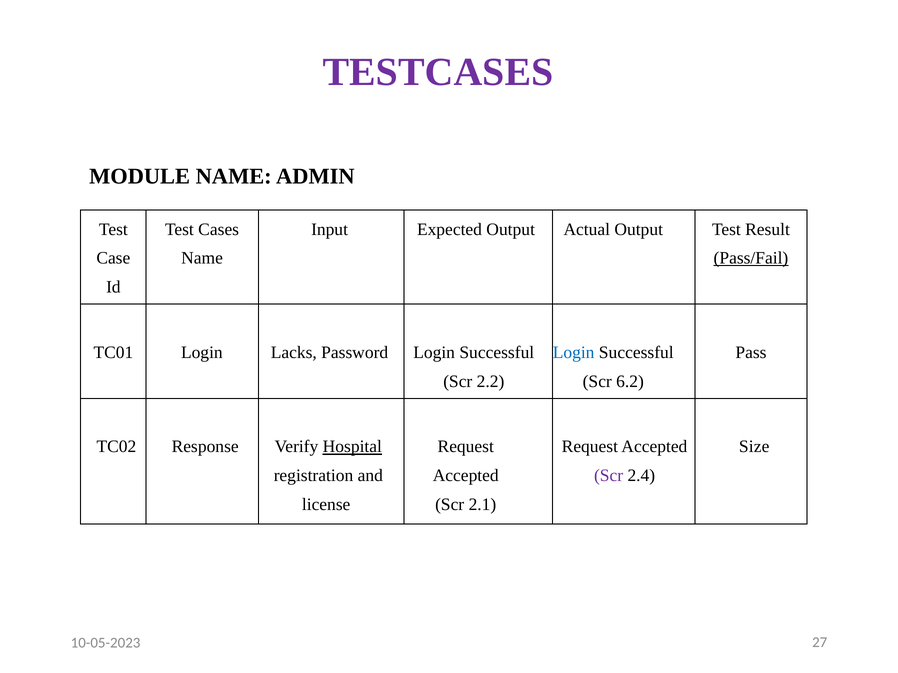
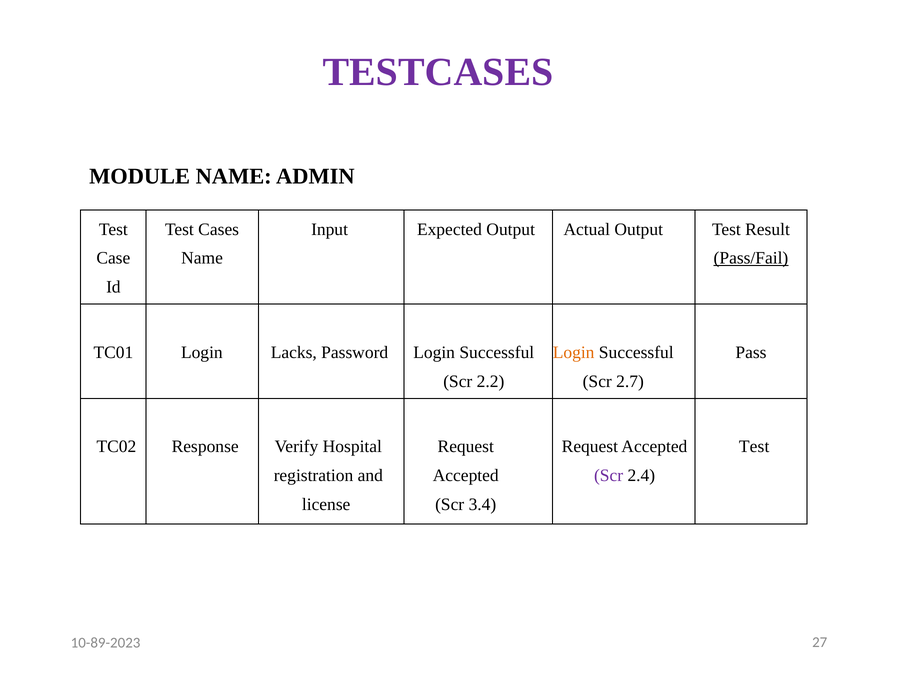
Login at (574, 353) colour: blue -> orange
6.2: 6.2 -> 2.7
Hospital underline: present -> none
Size at (754, 447): Size -> Test
2.1: 2.1 -> 3.4
10-05-2023: 10-05-2023 -> 10-89-2023
